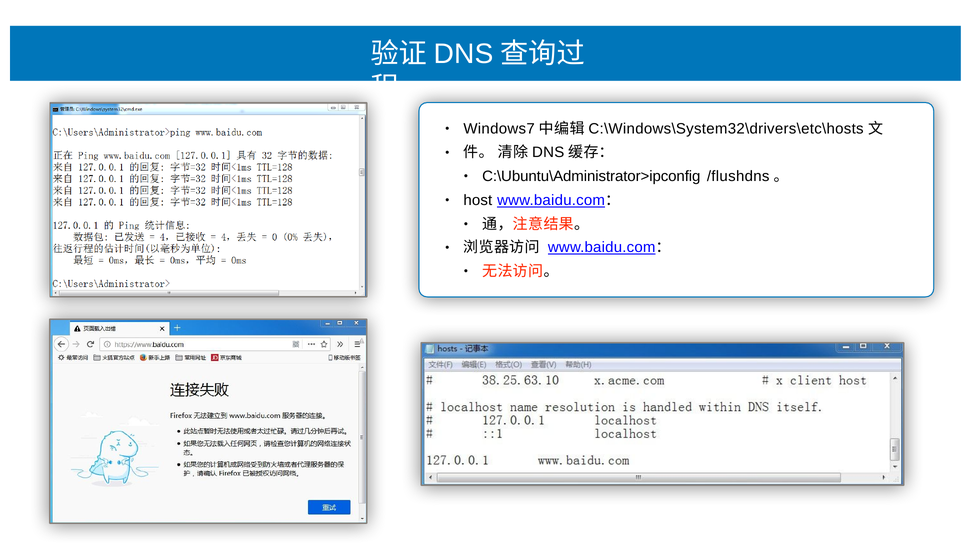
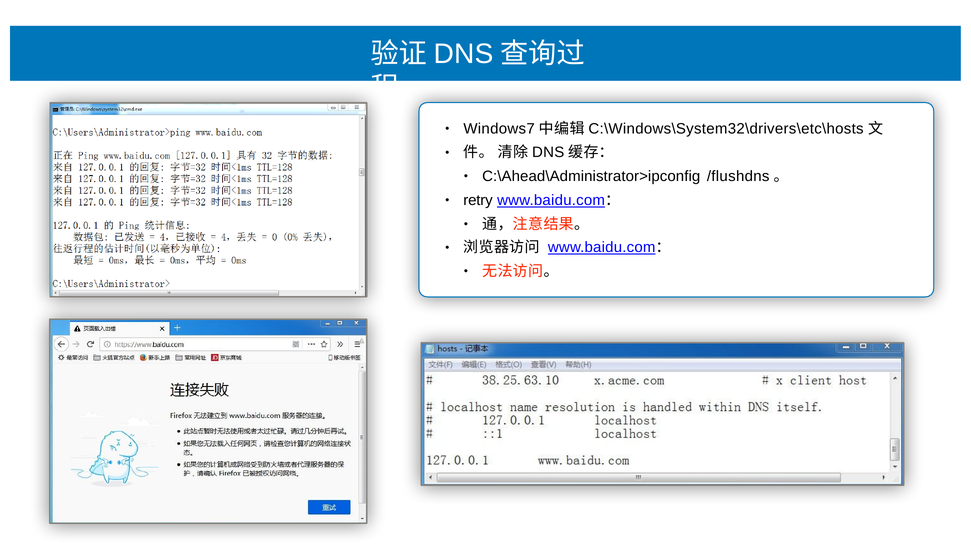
C:\Ubuntu\Administrator>ipconfig: C:\Ubuntu\Administrator>ipconfig -> C:\Ahead\Administrator>ipconfig
host: host -> retry
